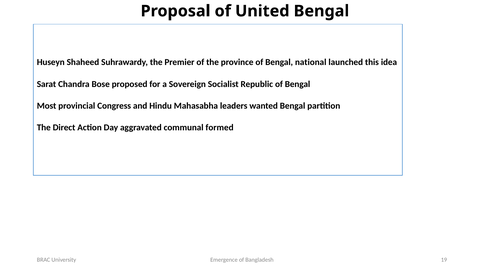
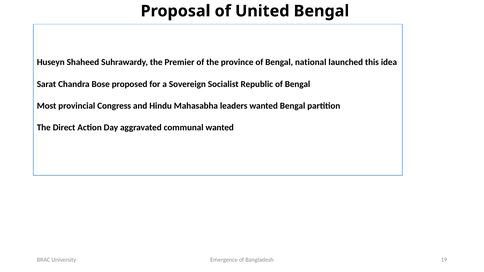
communal formed: formed -> wanted
